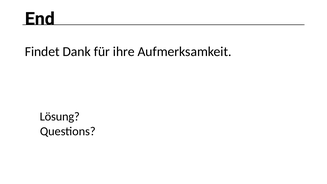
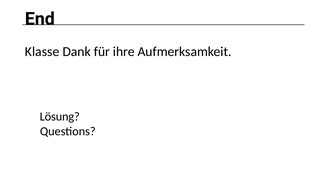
Findet: Findet -> Klasse
